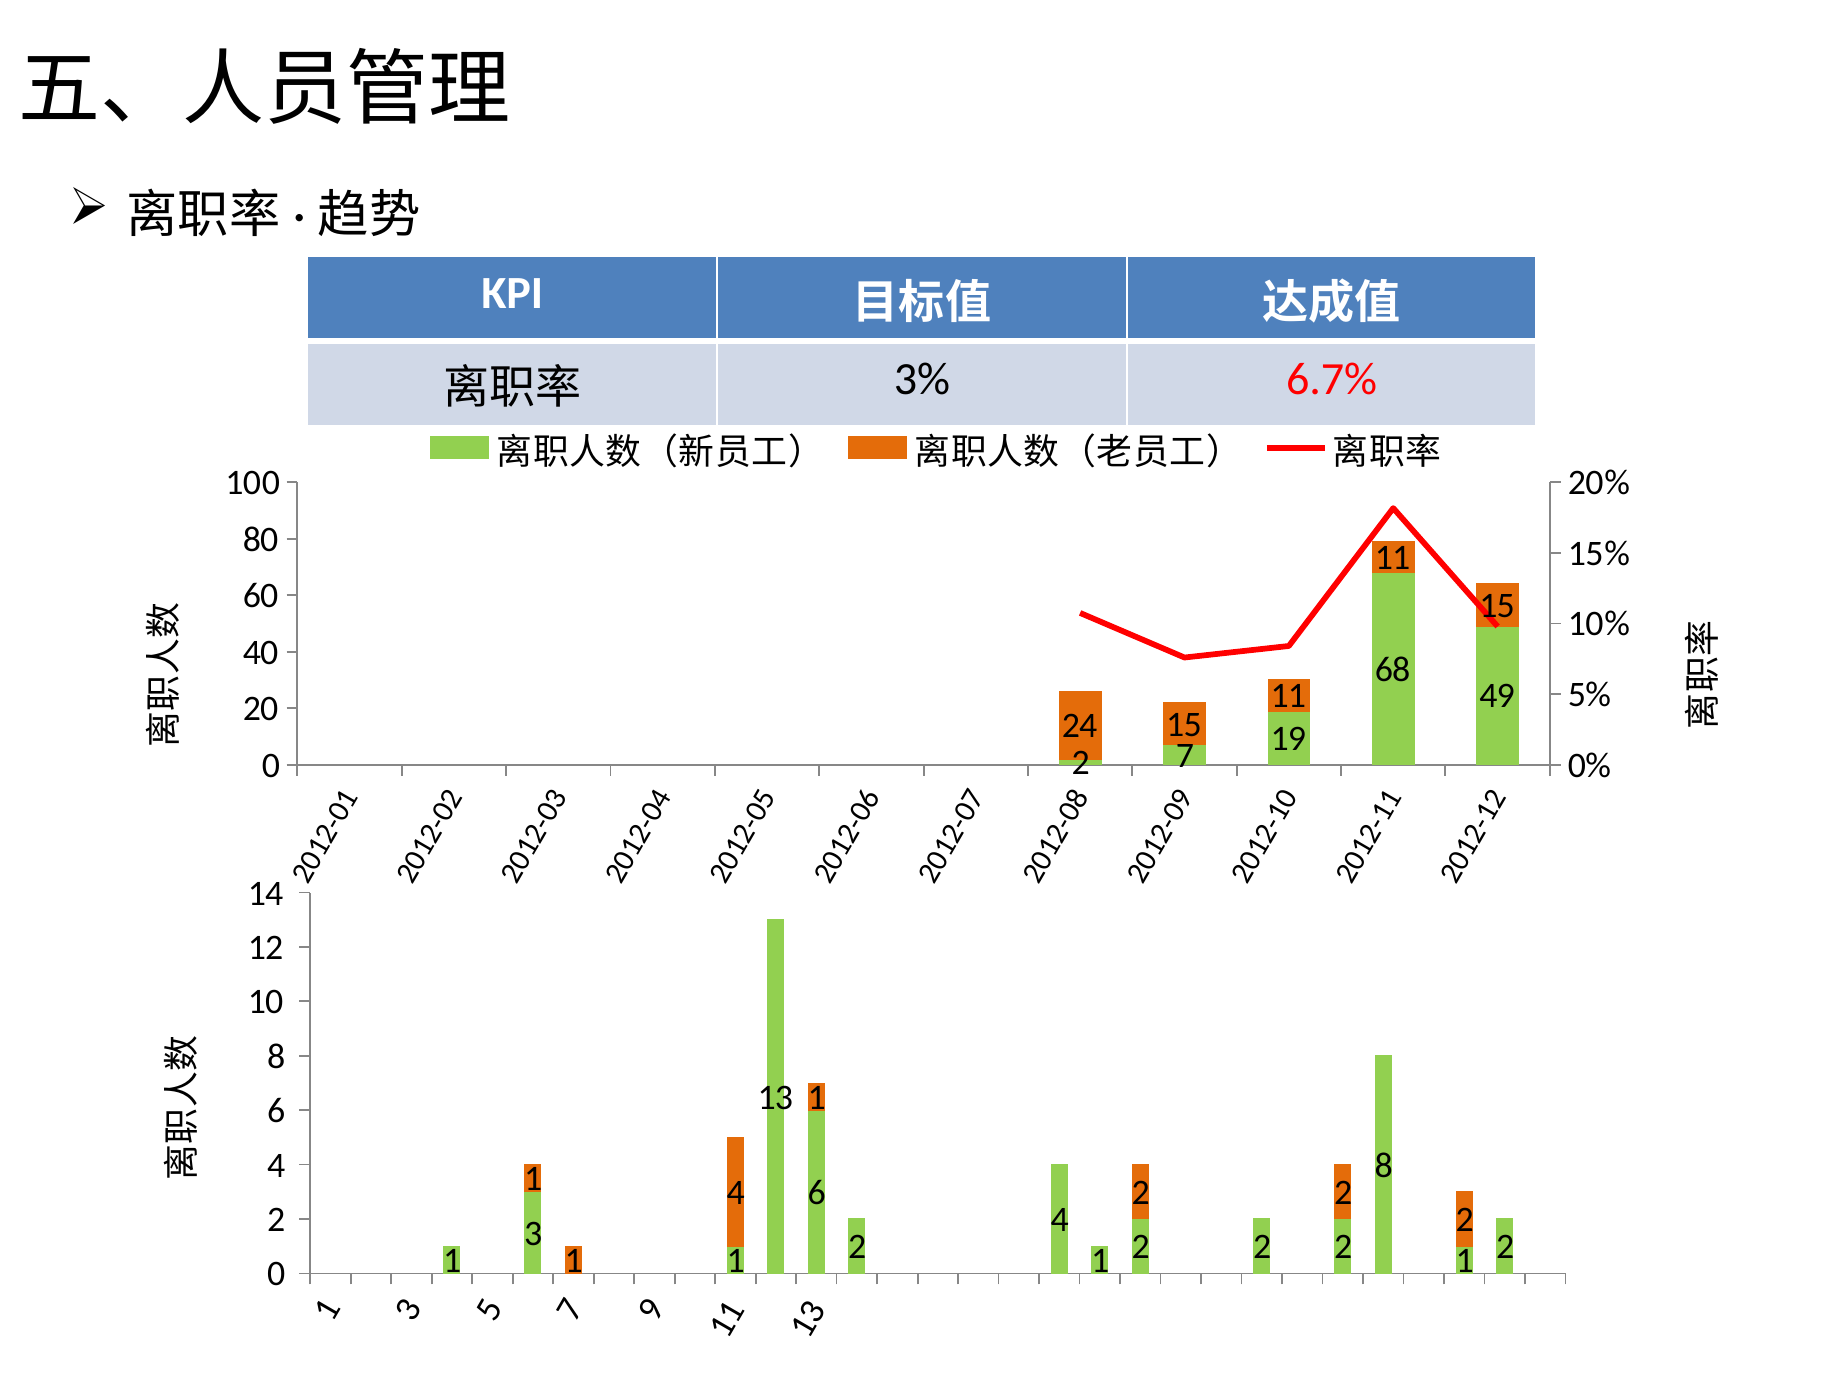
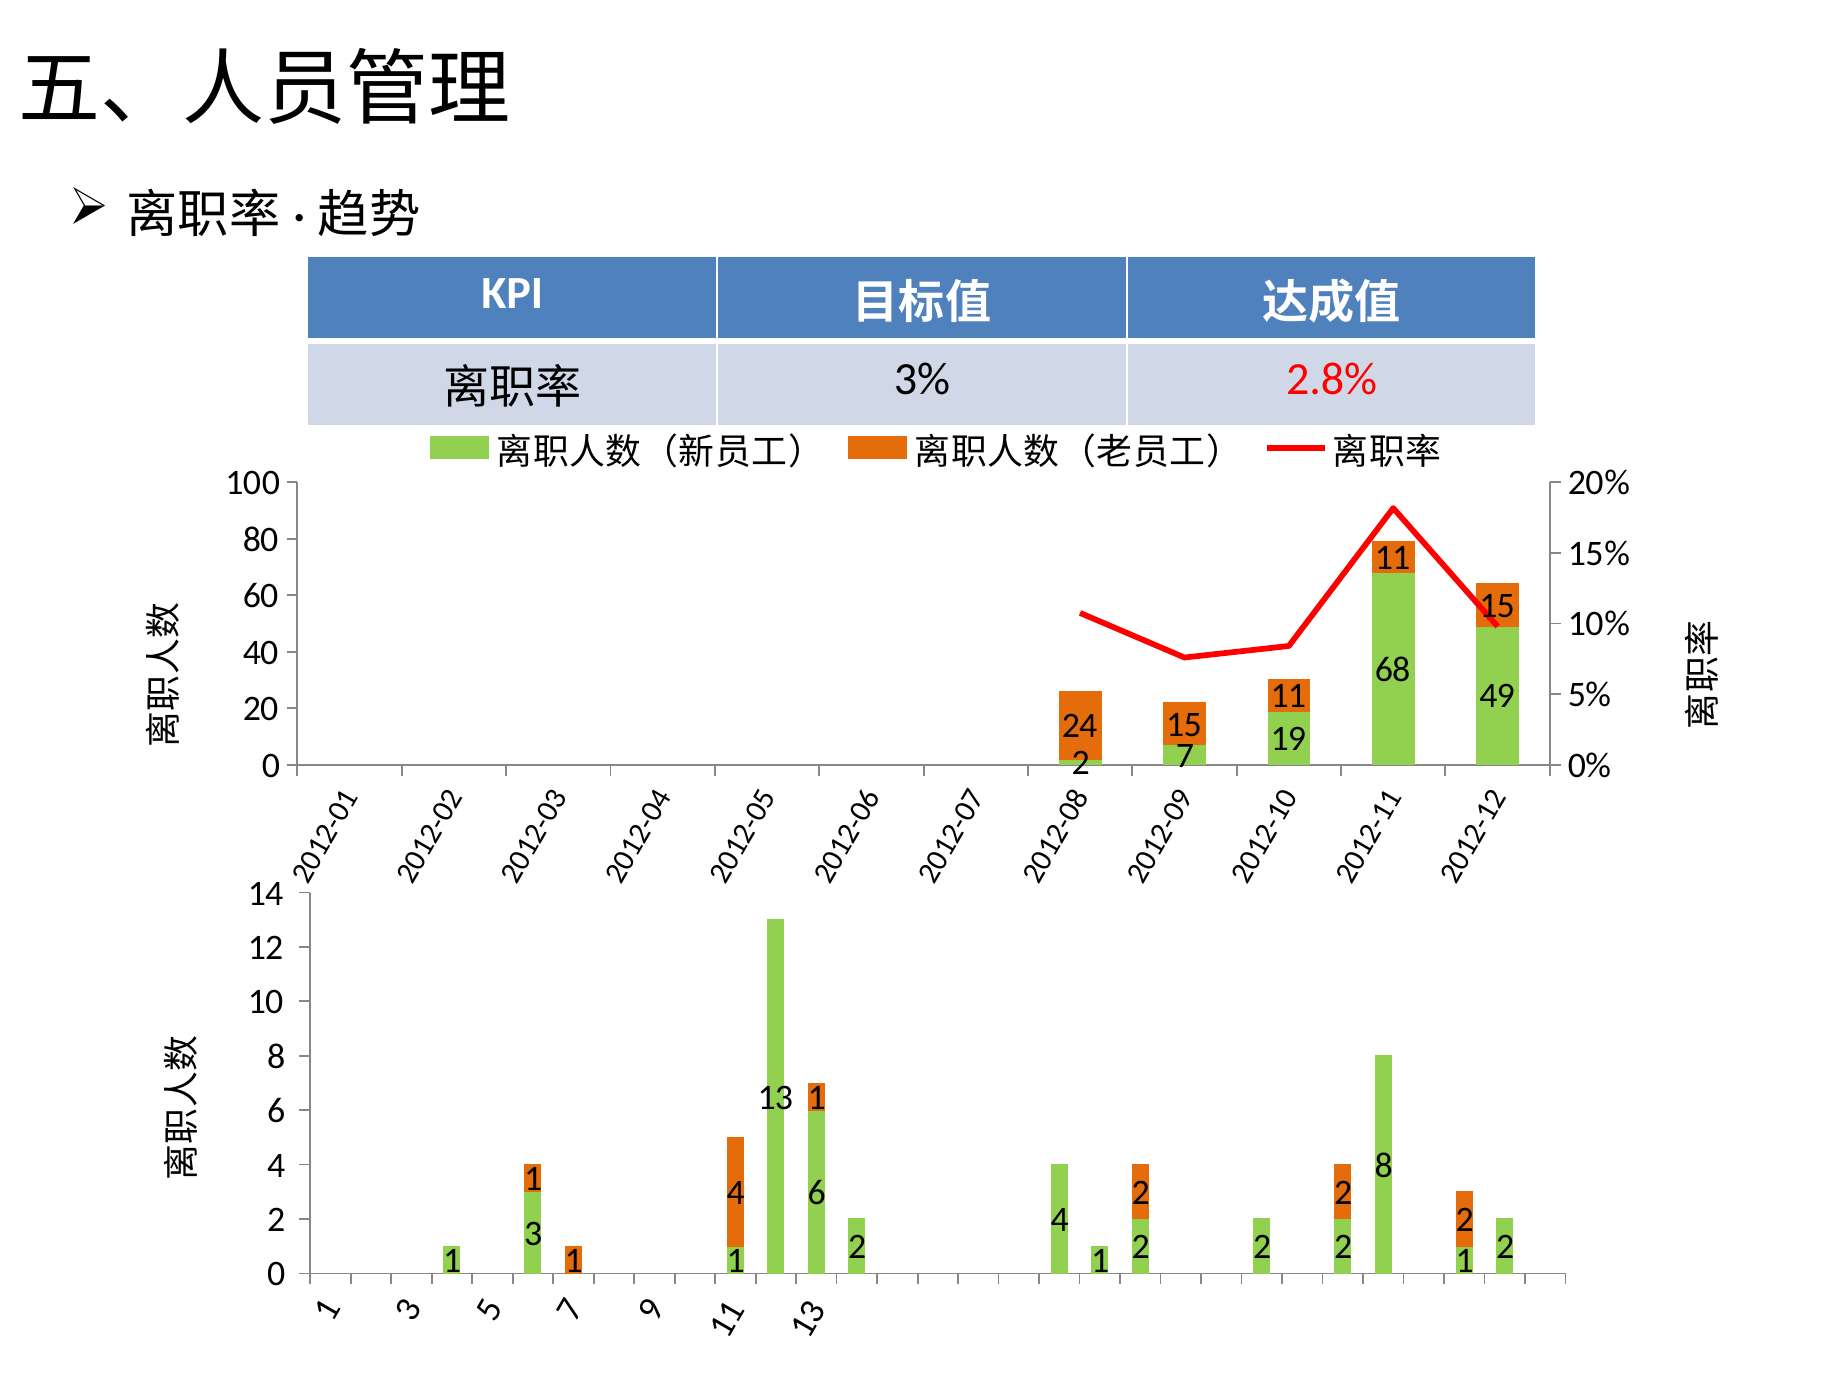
6.7%: 6.7% -> 2.8%
